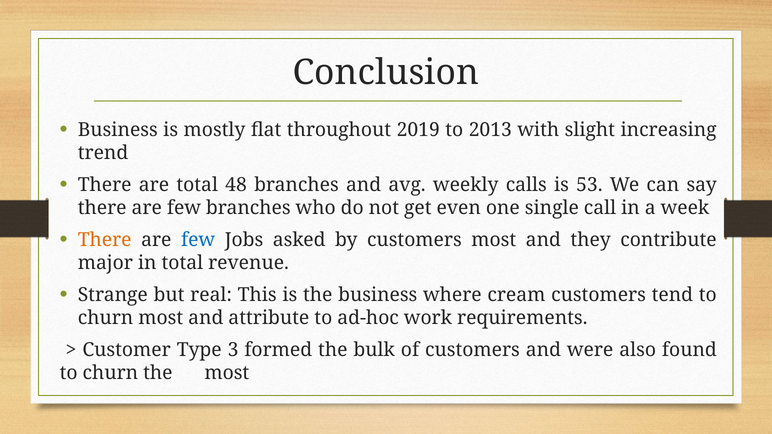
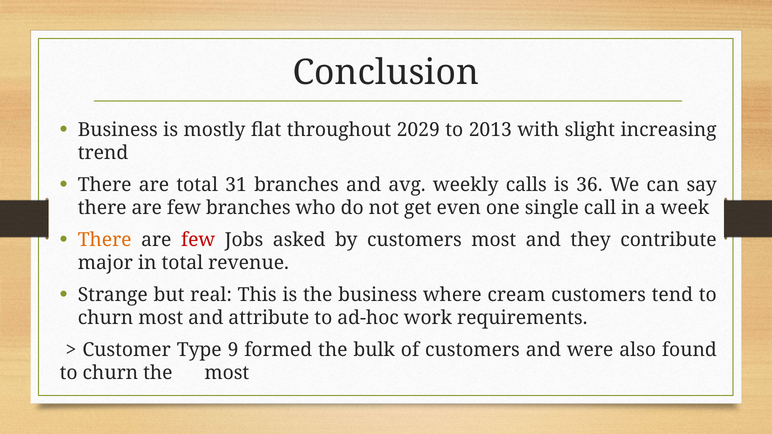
2019: 2019 -> 2029
48: 48 -> 31
53: 53 -> 36
few at (198, 240) colour: blue -> red
3: 3 -> 9
